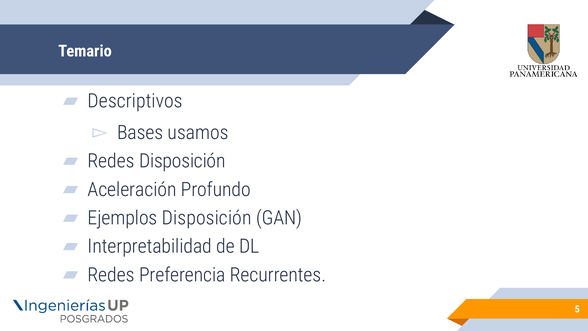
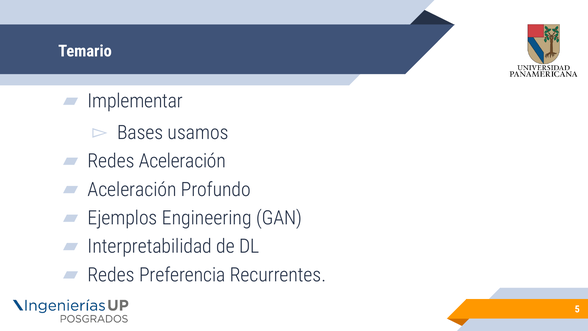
Descriptivos: Descriptivos -> Implementar
Redes Disposición: Disposición -> Aceleración
Ejemplos Disposición: Disposición -> Engineering
